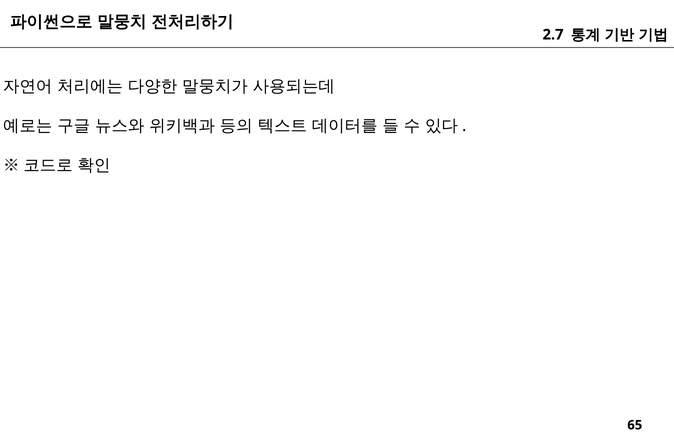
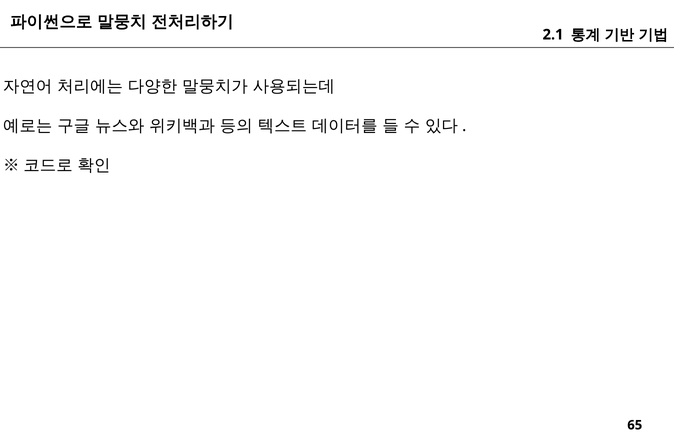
2.7: 2.7 -> 2.1
